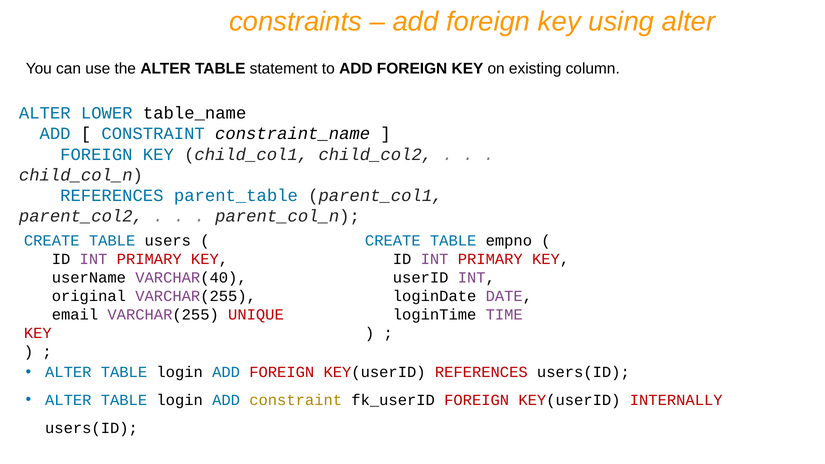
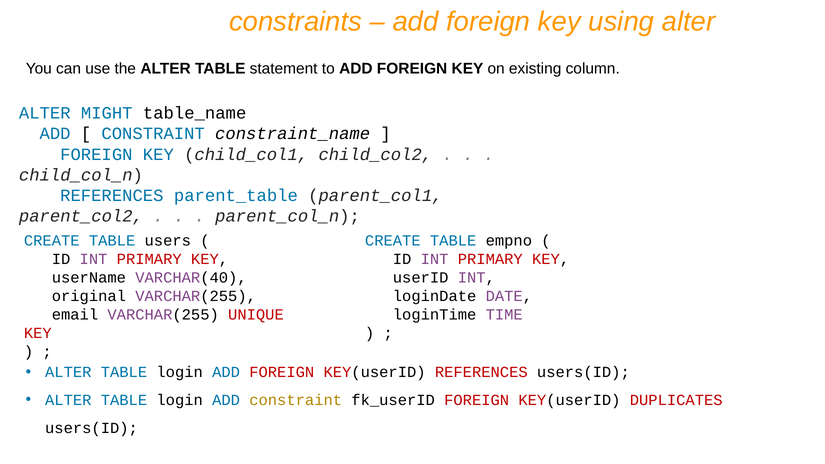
LOWER: LOWER -> MIGHT
INTERNALLY: INTERNALLY -> DUPLICATES
